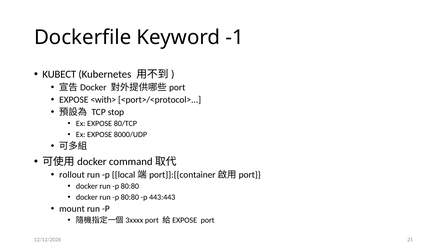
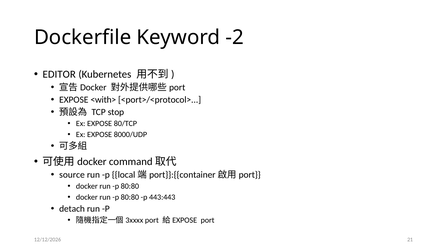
-1: -1 -> -2
KUBECT: KUBECT -> EDITOR
rollout: rollout -> source
mount: mount -> detach
